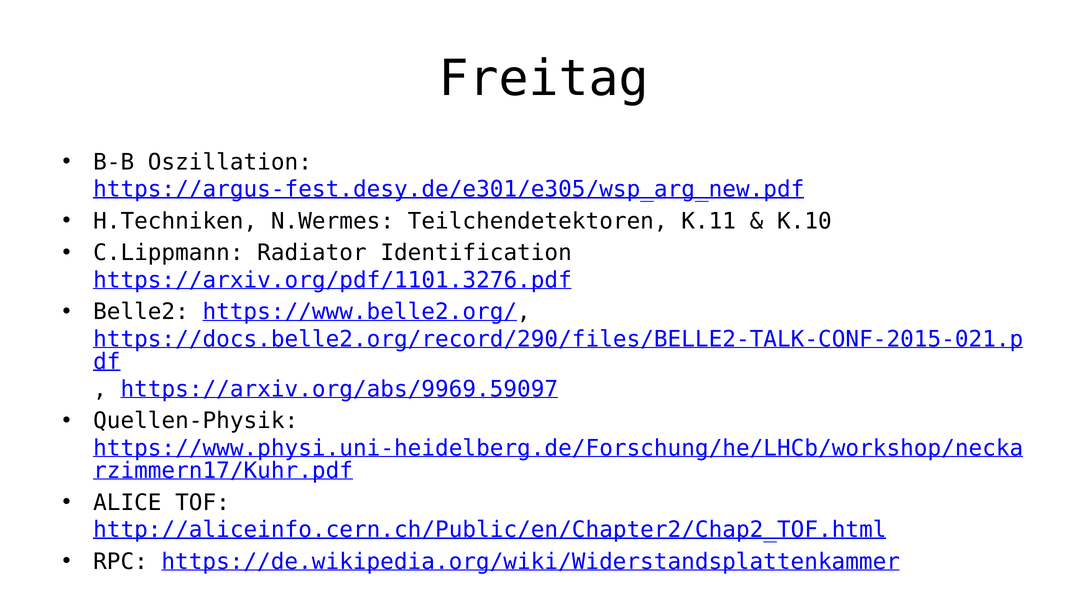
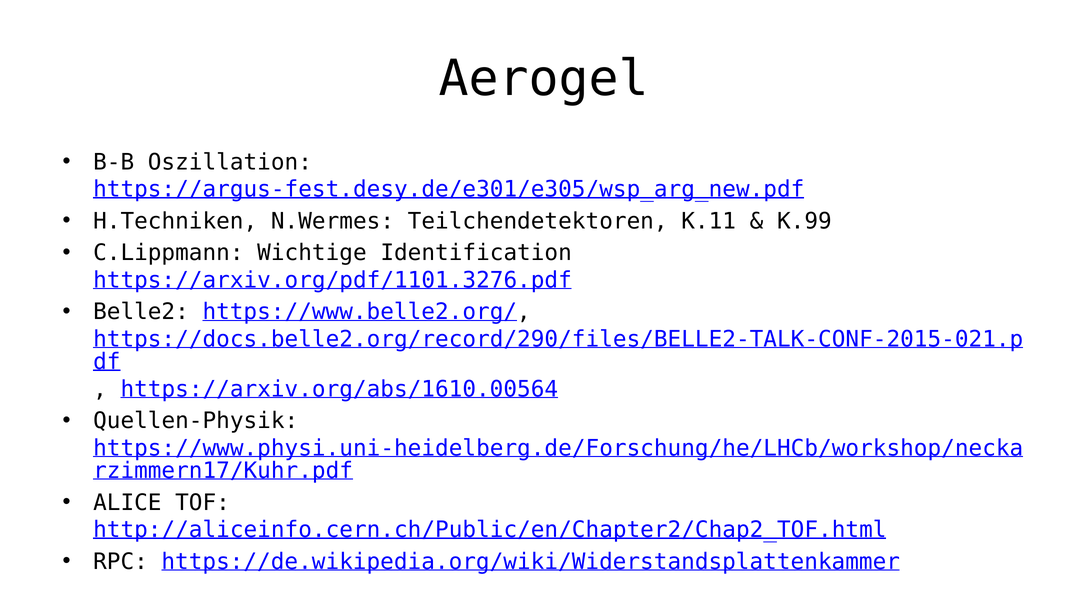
Freitag: Freitag -> Aerogel
K.10: K.10 -> K.99
Radiator: Radiator -> Wichtige
https://arxiv.org/abs/9969.59097: https://arxiv.org/abs/9969.59097 -> https://arxiv.org/abs/1610.00564
